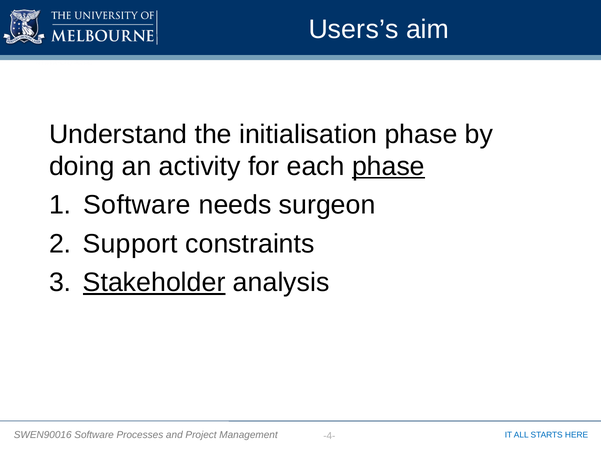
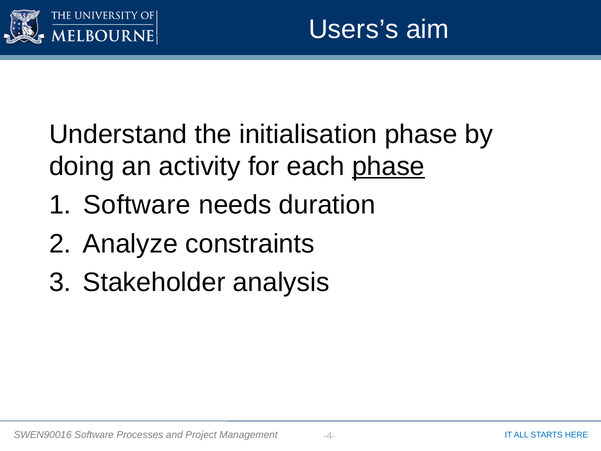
surgeon: surgeon -> duration
Support: Support -> Analyze
Stakeholder underline: present -> none
